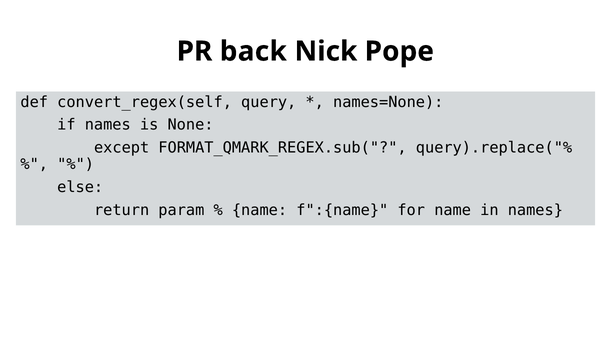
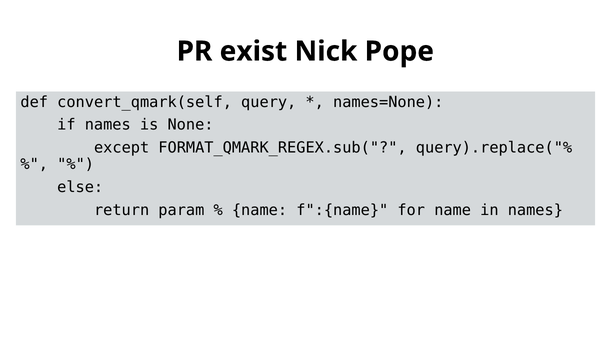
back: back -> exist
convert_regex(self: convert_regex(self -> convert_qmark(self
